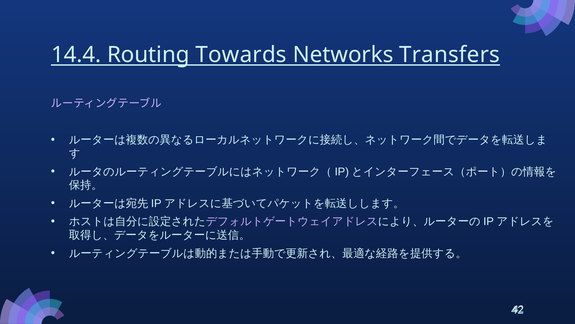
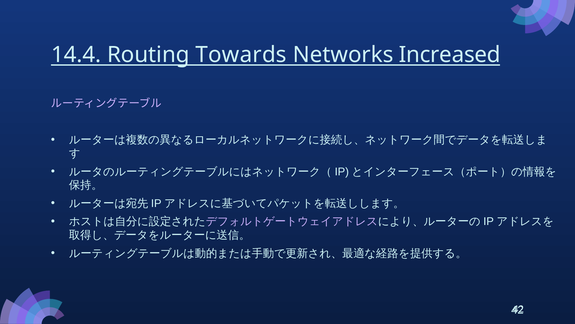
Transfers: Transfers -> Increased
